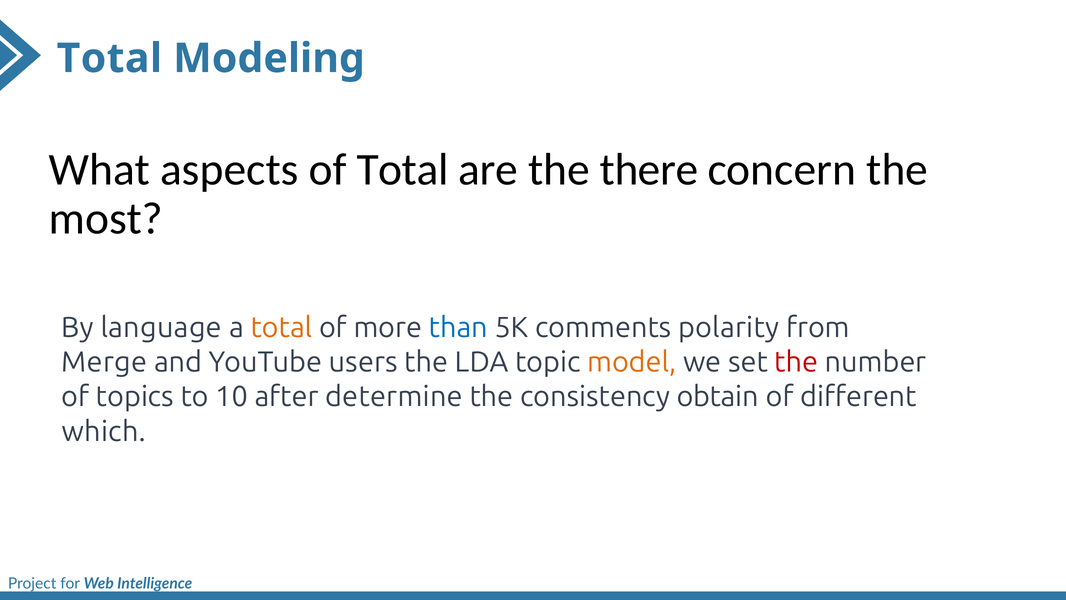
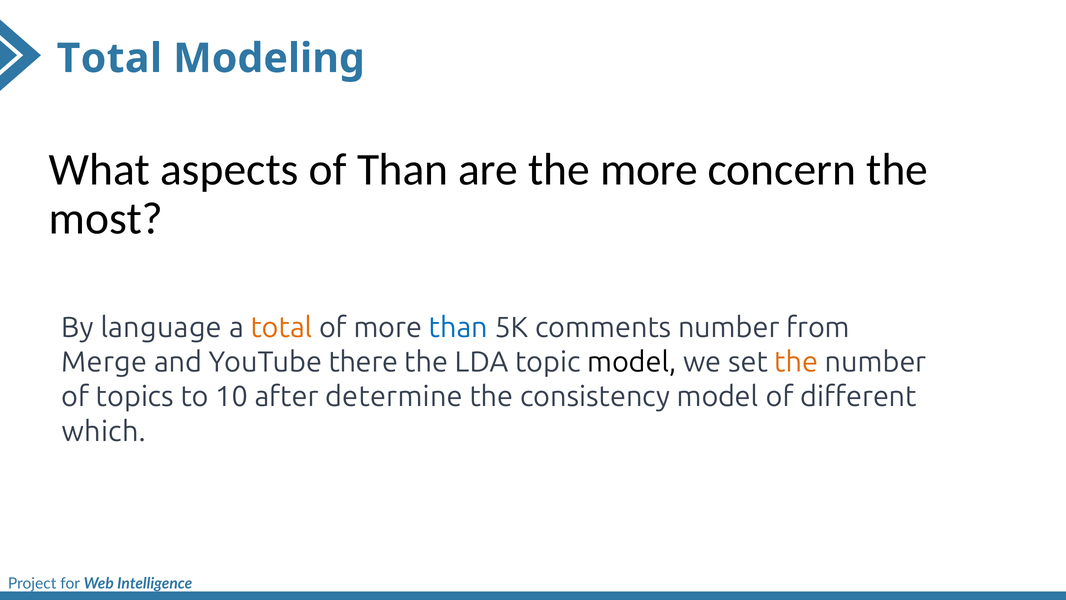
of Total: Total -> Than
the there: there -> more
comments polarity: polarity -> number
users: users -> there
model at (632, 362) colour: orange -> black
the at (796, 362) colour: red -> orange
consistency obtain: obtain -> model
